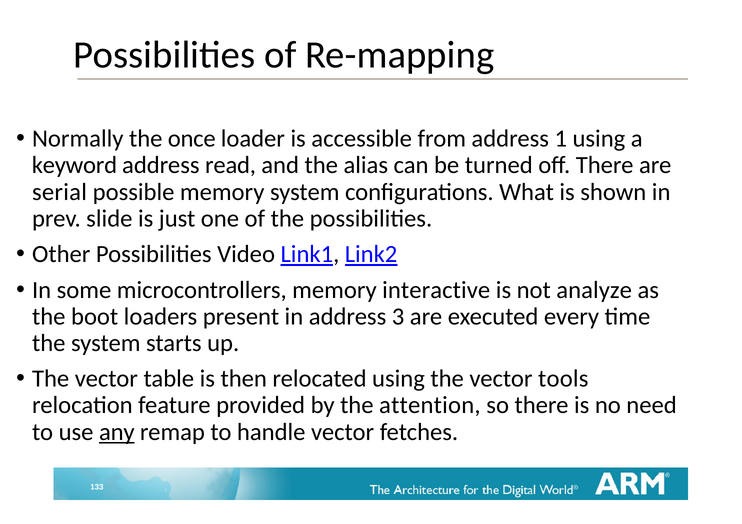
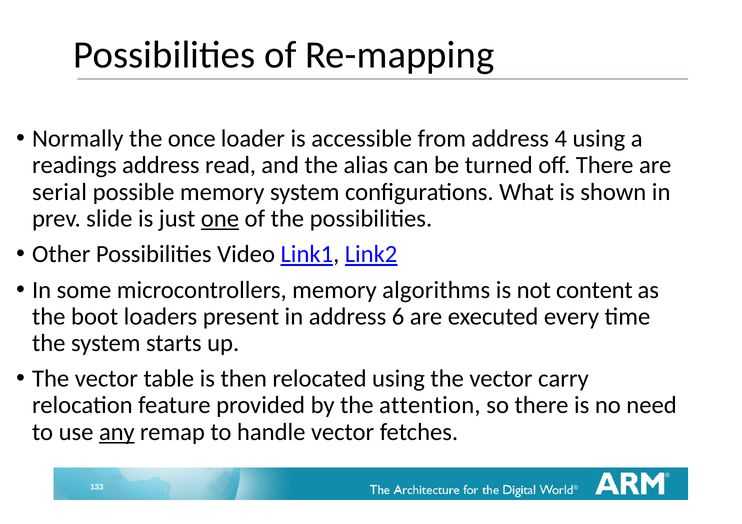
1: 1 -> 4
keyword: keyword -> readings
one underline: none -> present
interactive: interactive -> algorithms
analyze: analyze -> content
3: 3 -> 6
tools: tools -> carry
